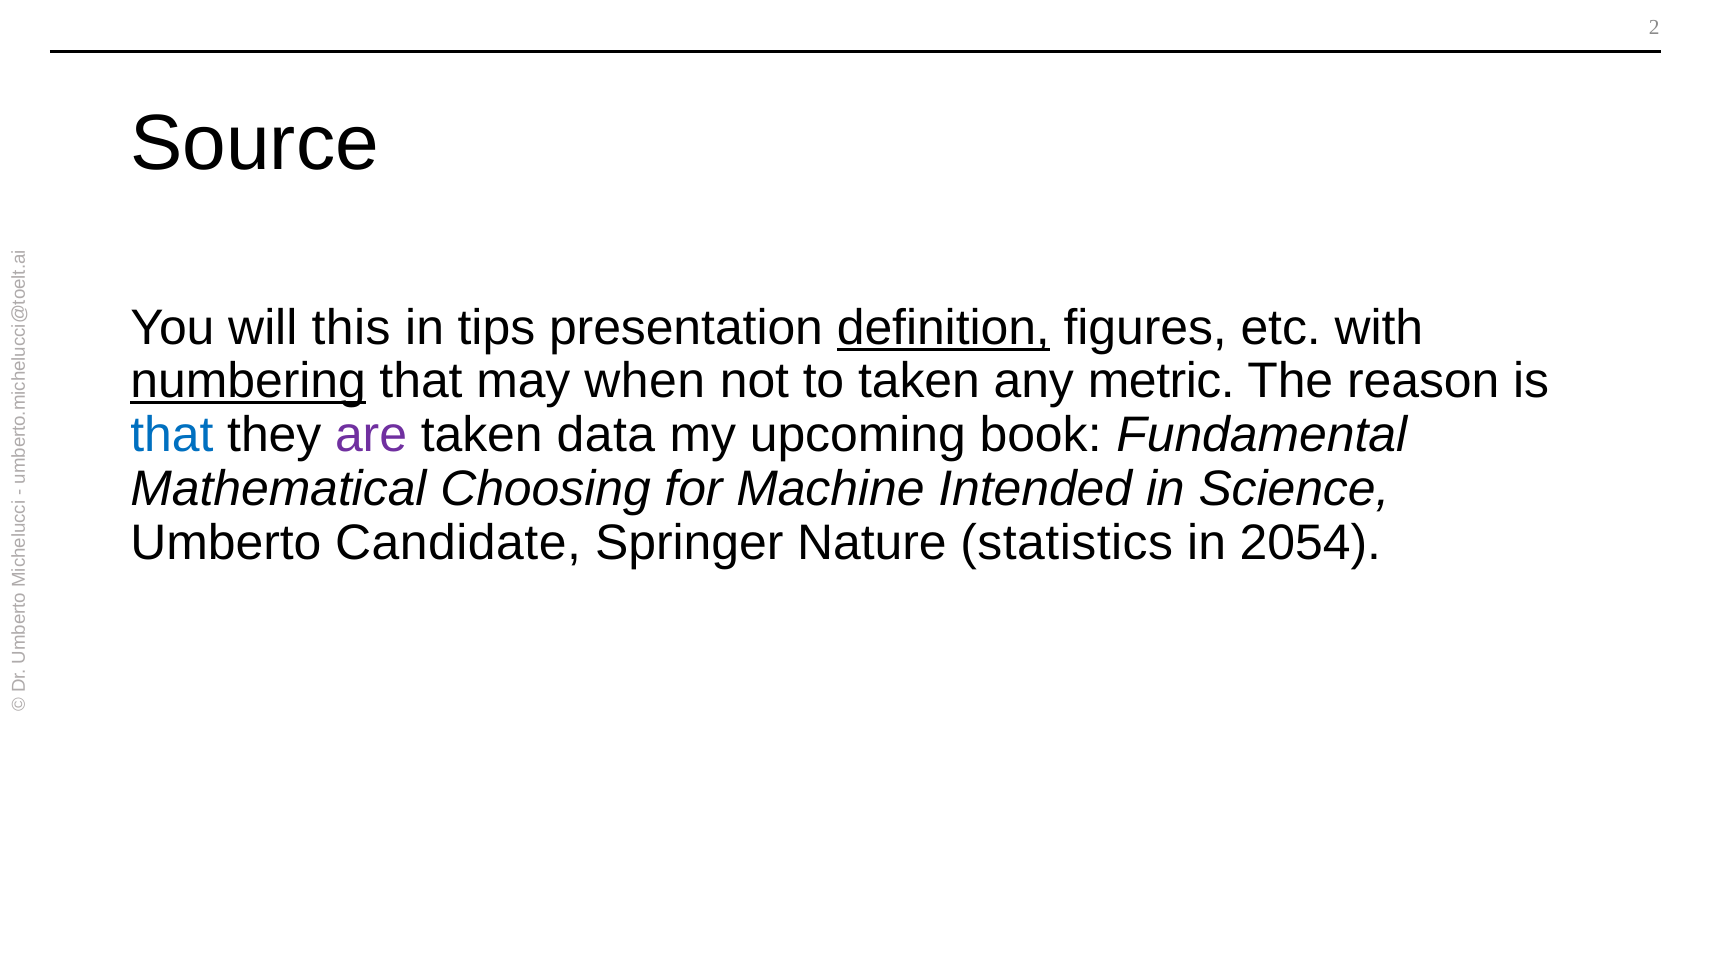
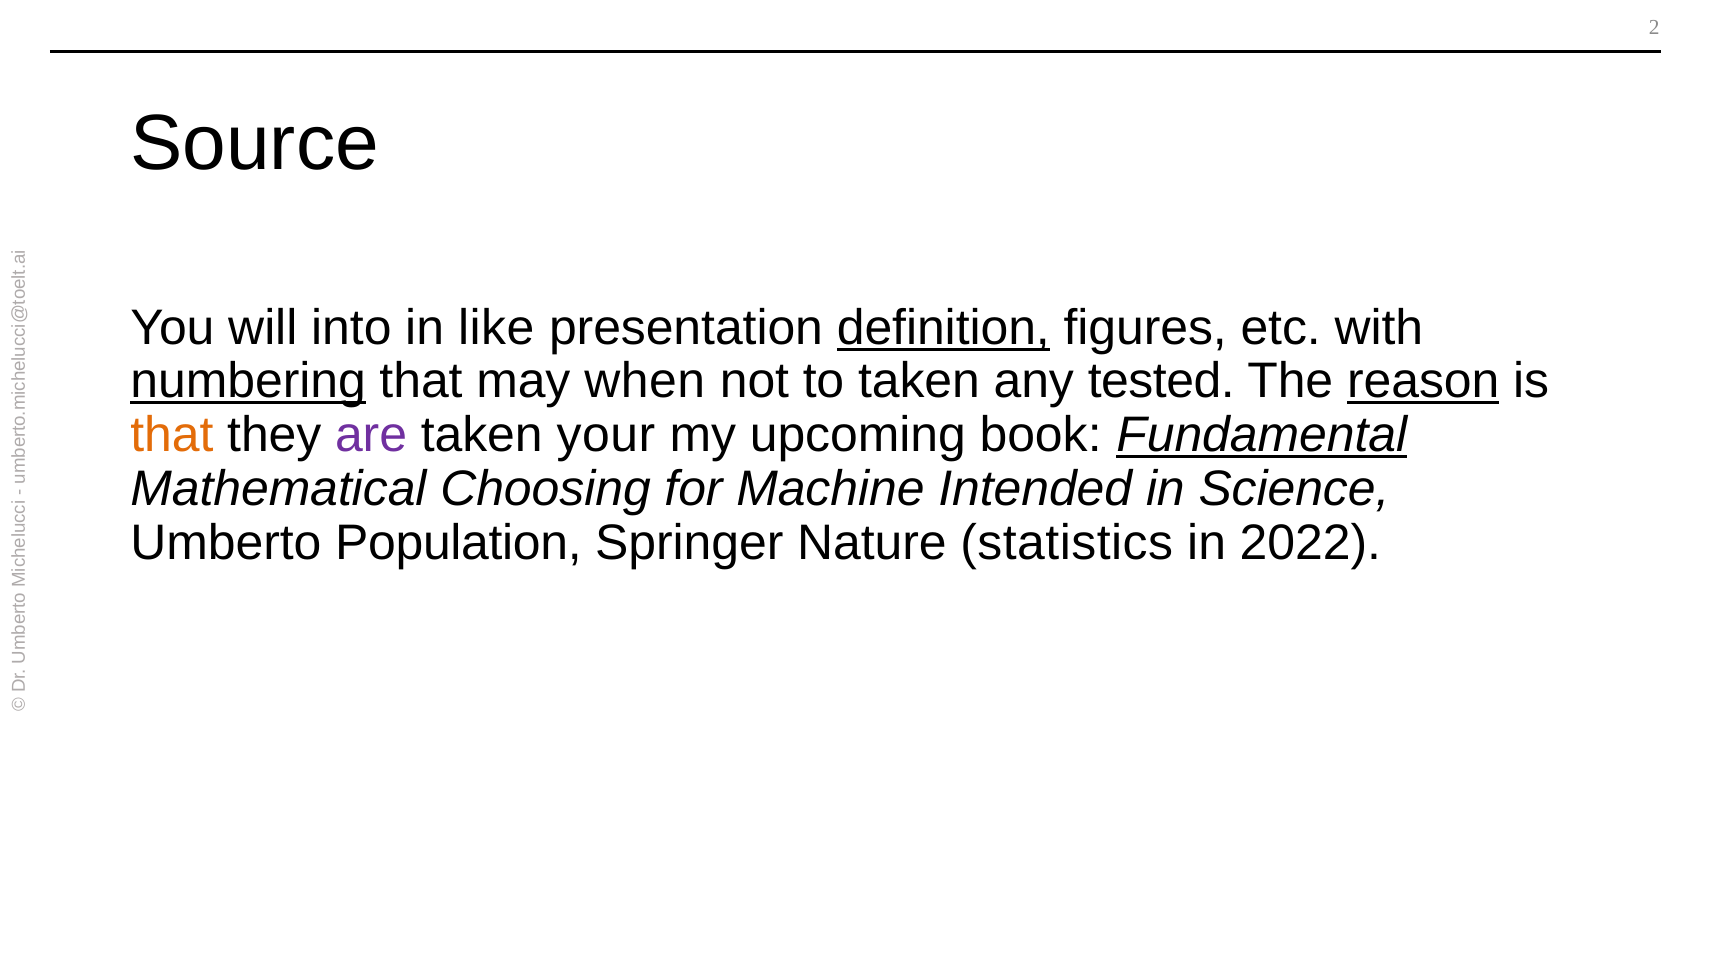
this: this -> into
tips: tips -> like
metric: metric -> tested
reason underline: none -> present
that at (172, 436) colour: blue -> orange
data: data -> your
Fundamental underline: none -> present
Candidate: Candidate -> Population
2054: 2054 -> 2022
